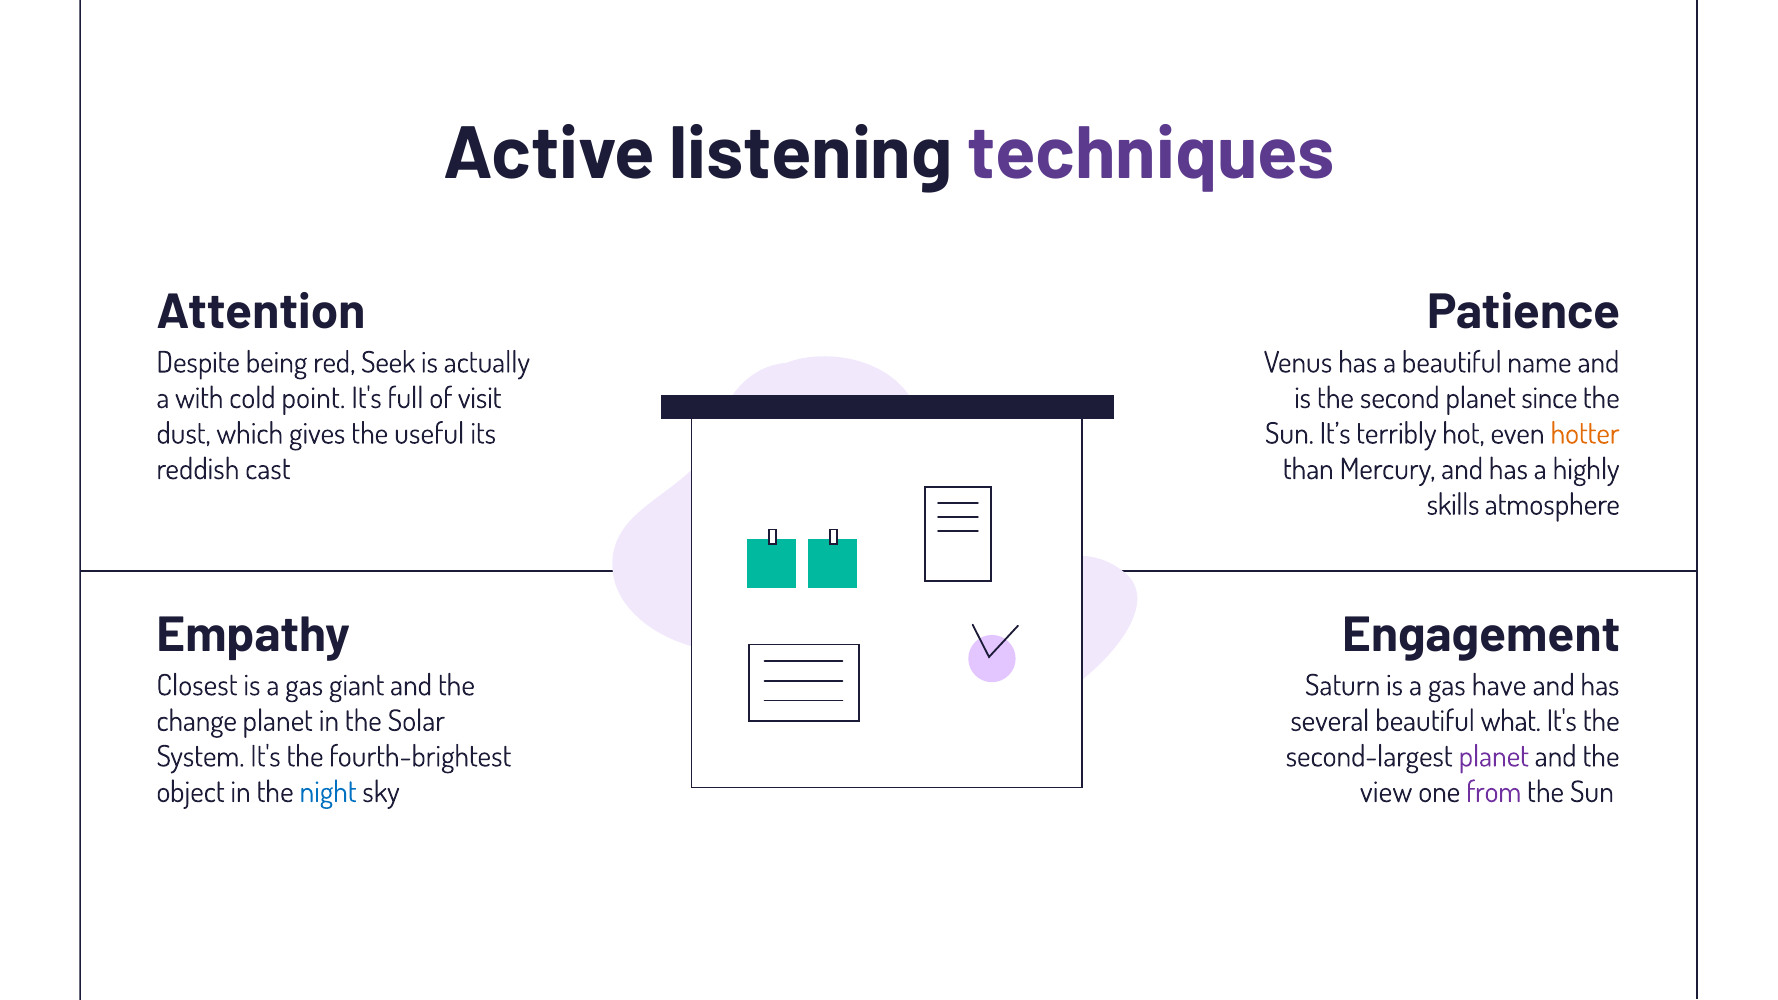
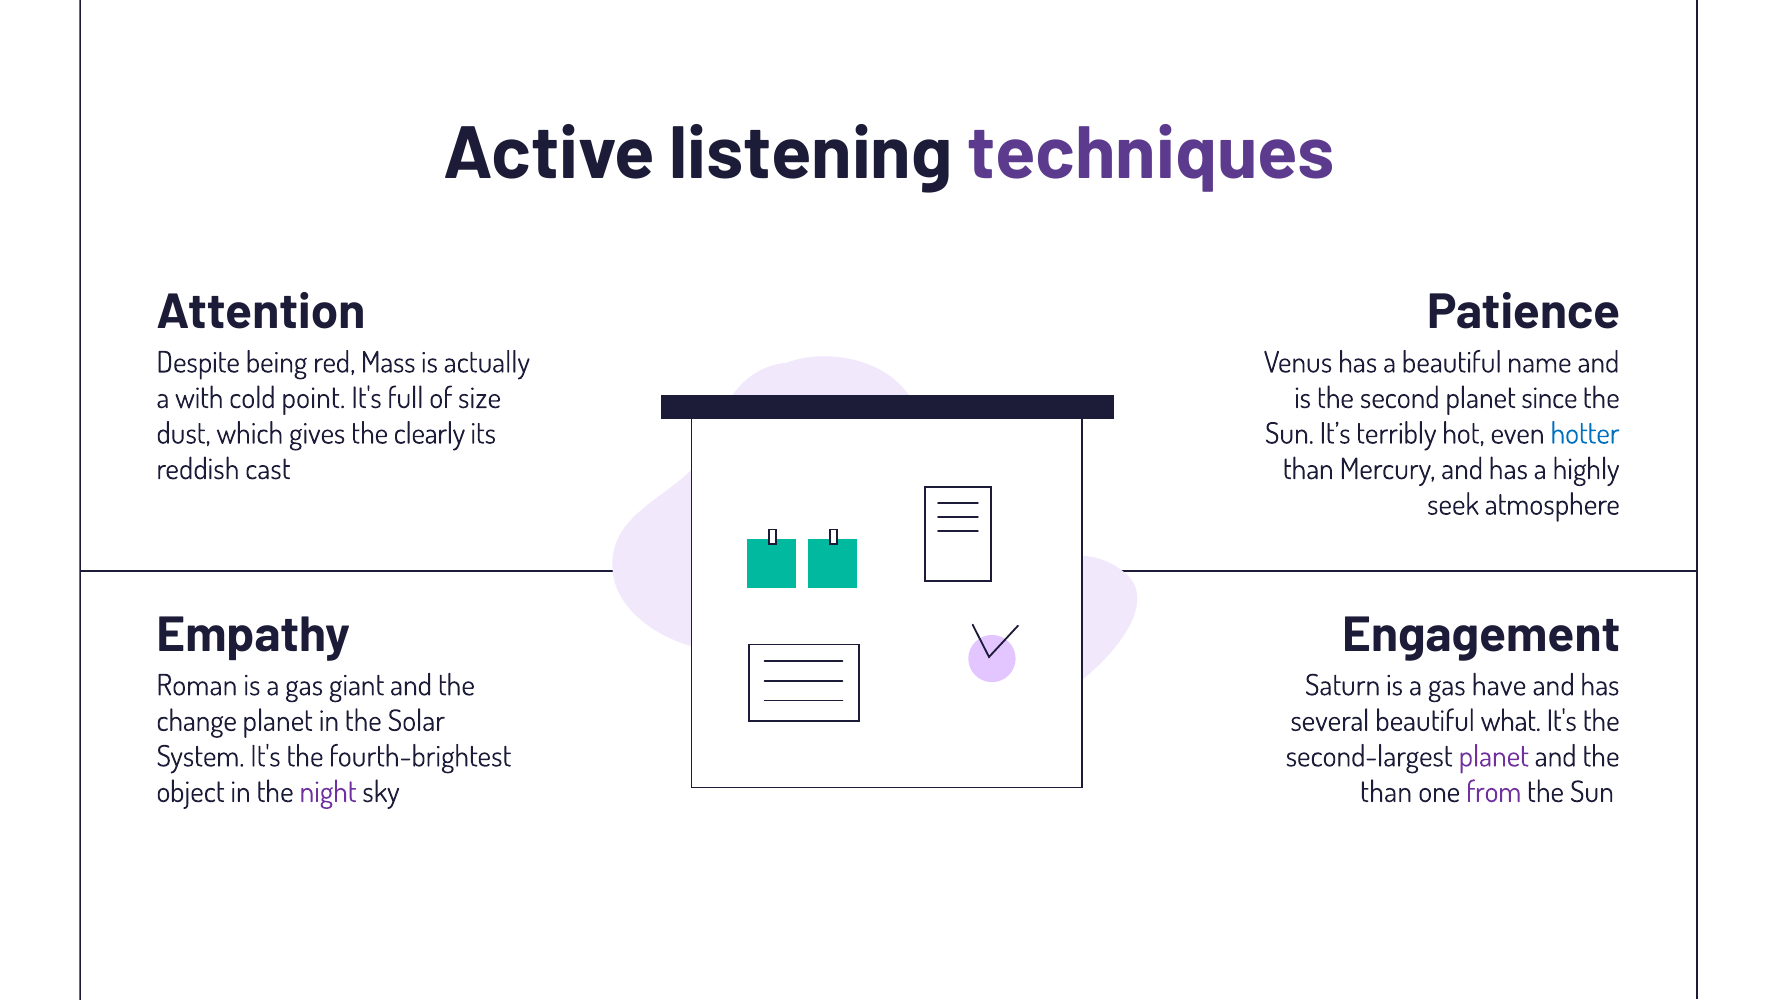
Seek: Seek -> Mass
visit: visit -> size
useful: useful -> clearly
hotter colour: orange -> blue
skills: skills -> seek
Closest: Closest -> Roman
night colour: blue -> purple
view at (1386, 792): view -> than
